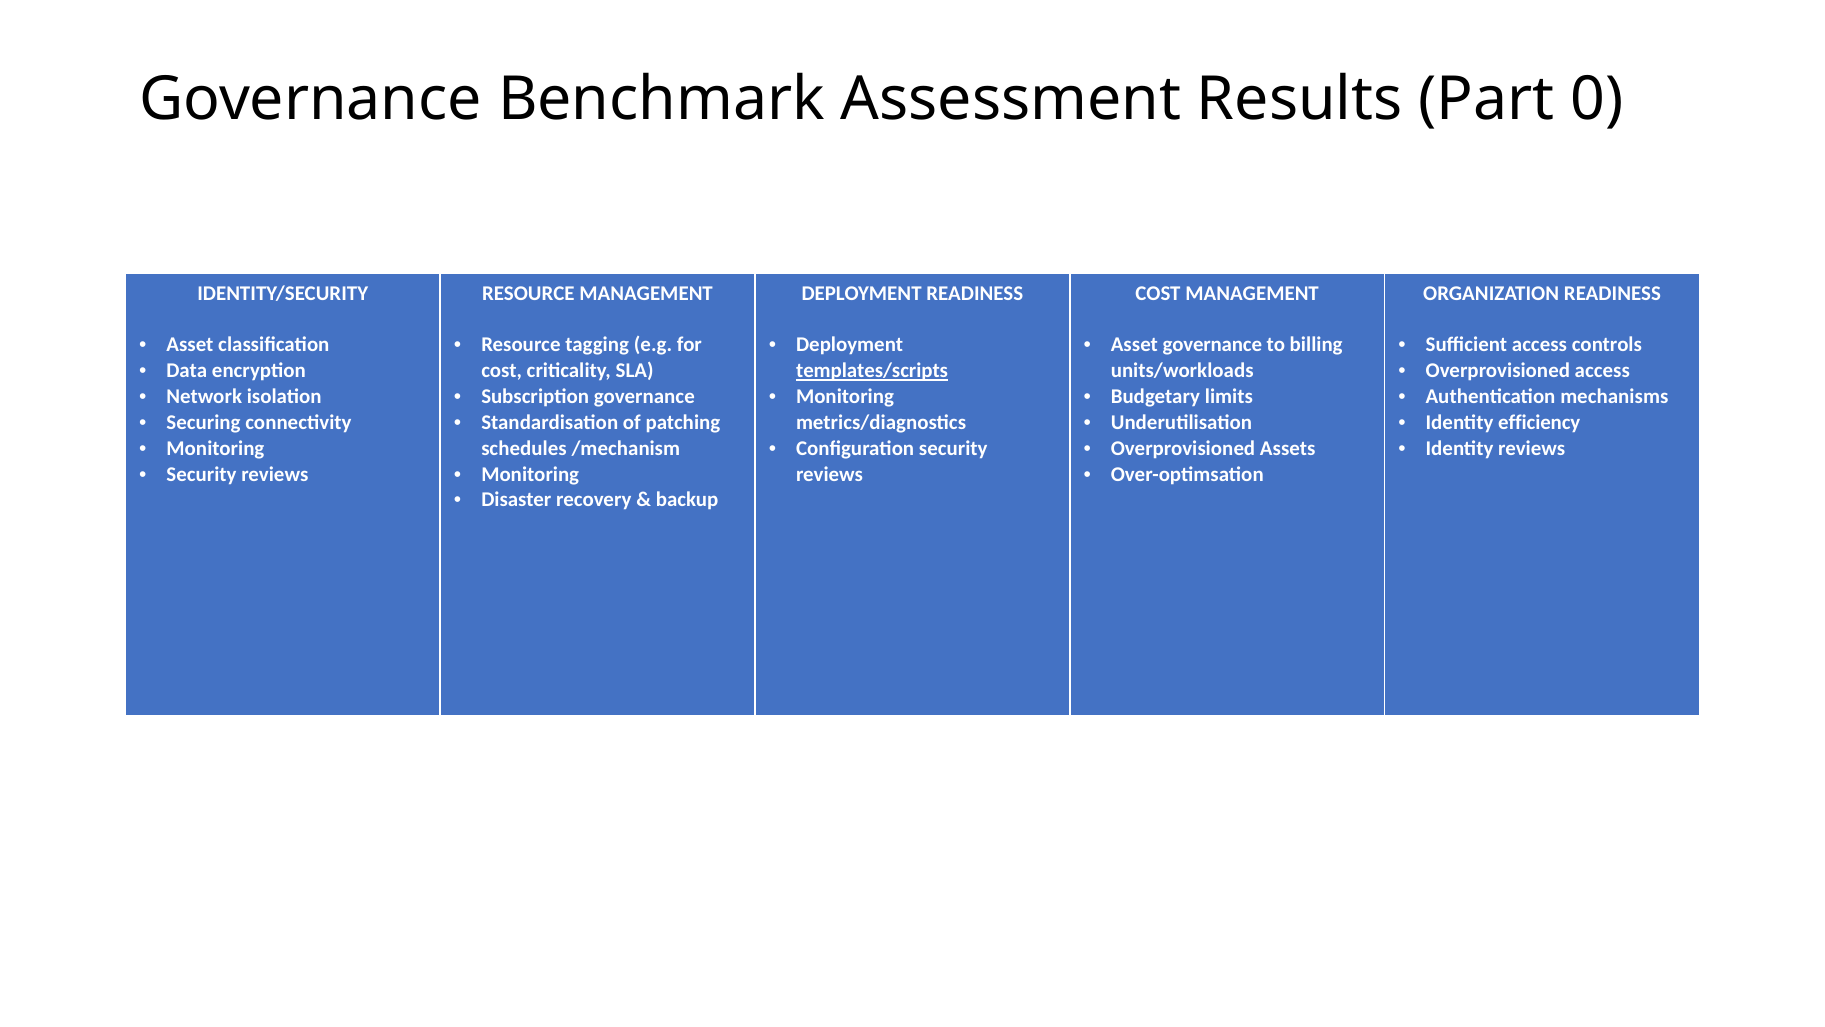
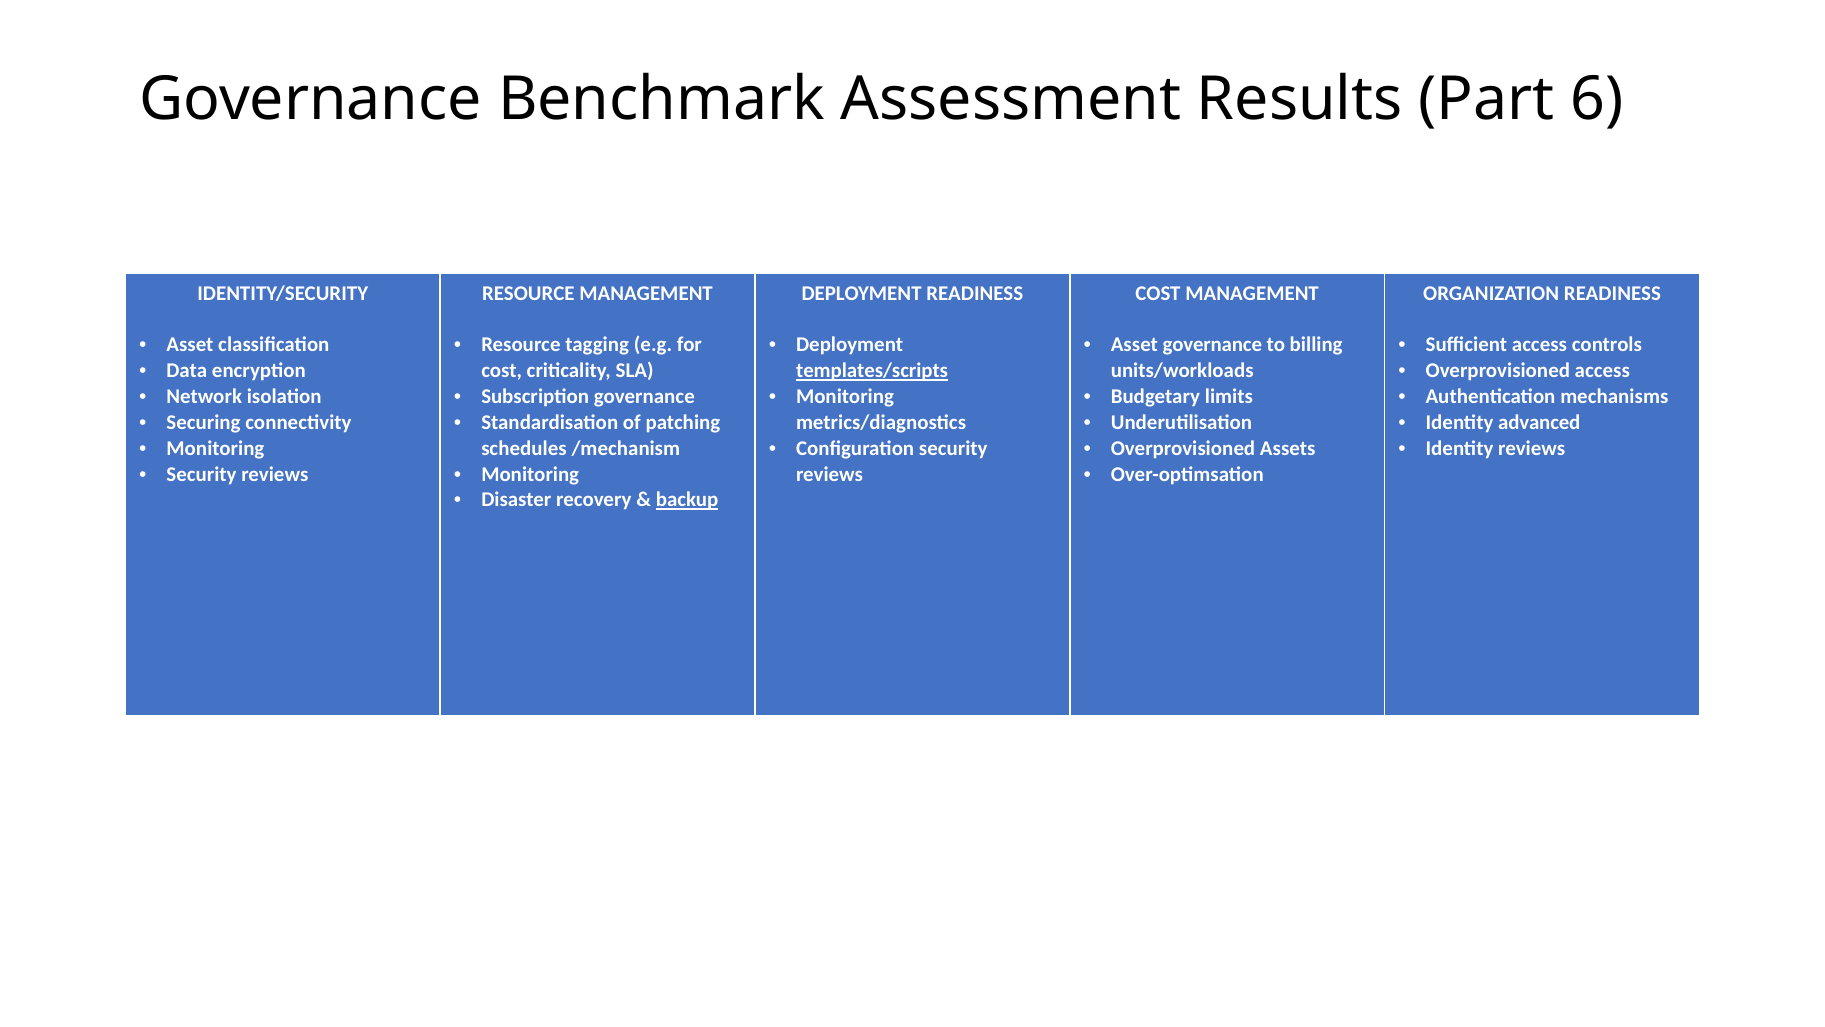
0: 0 -> 6
efficiency: efficiency -> advanced
backup underline: none -> present
